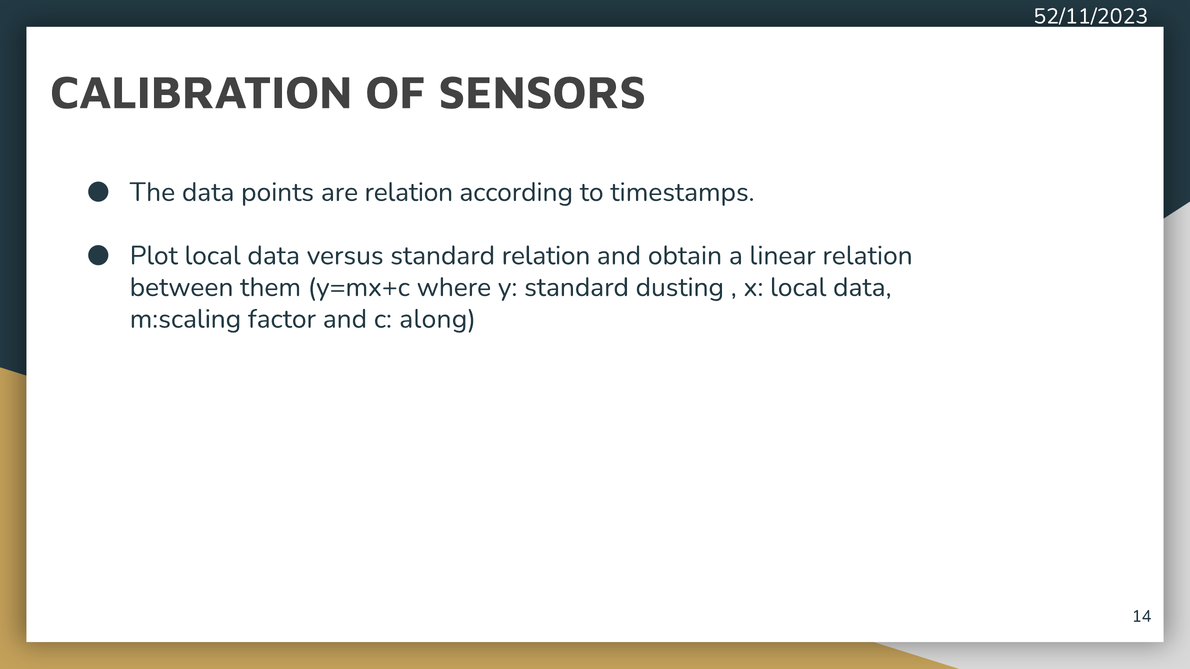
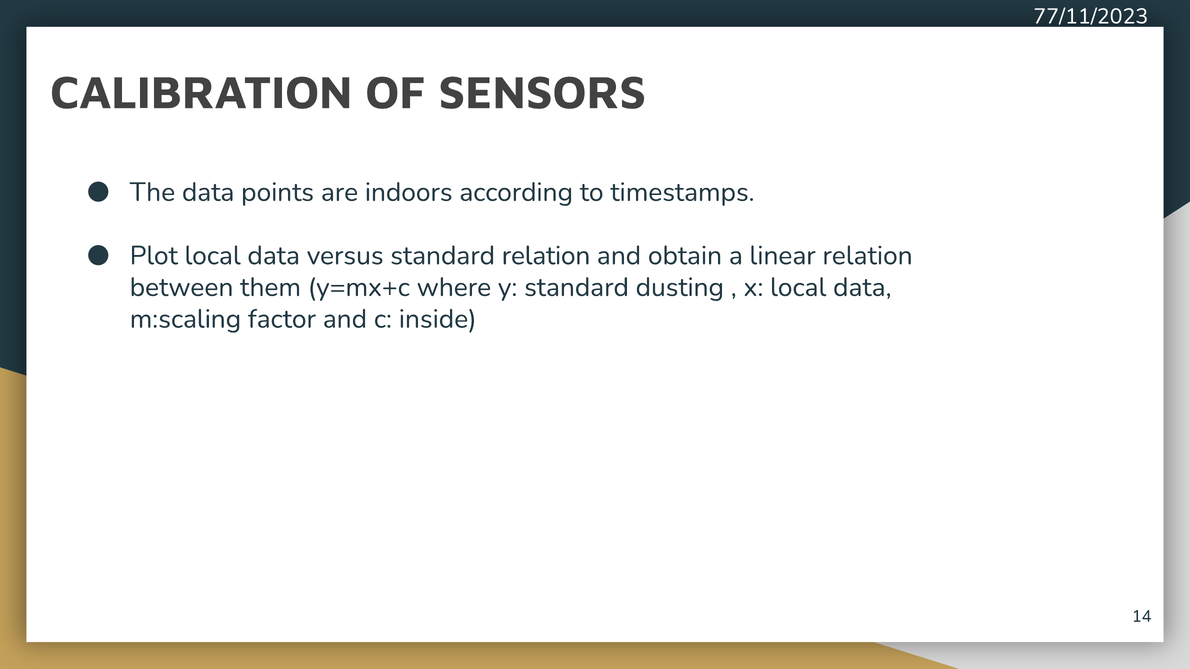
52/11/2023: 52/11/2023 -> 77/11/2023
are relation: relation -> indoors
along: along -> inside
